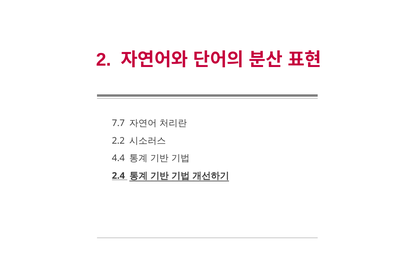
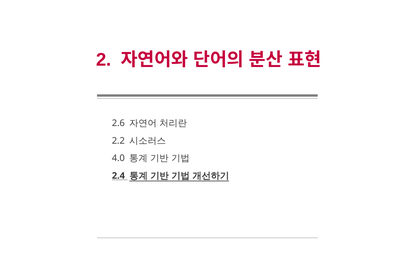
7.7: 7.7 -> 2.6
4.4: 4.4 -> 4.0
